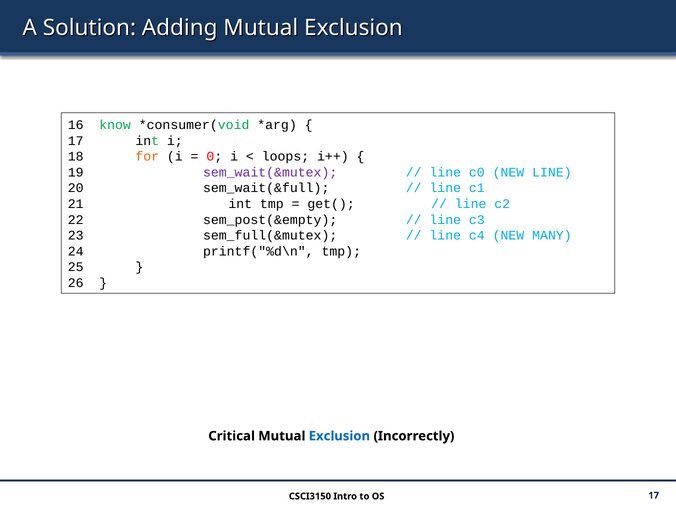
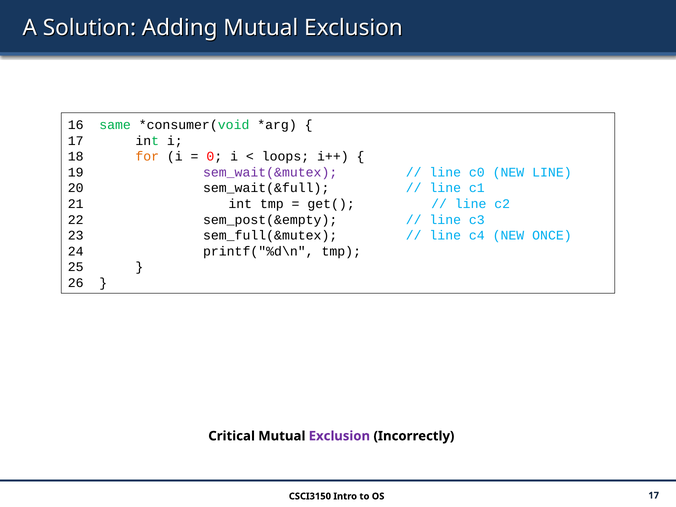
know: know -> same
MANY: MANY -> ONCE
Exclusion at (339, 436) colour: blue -> purple
